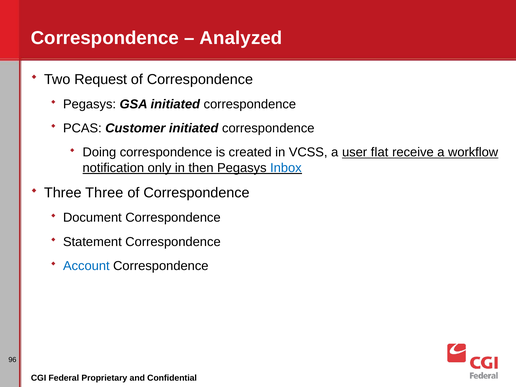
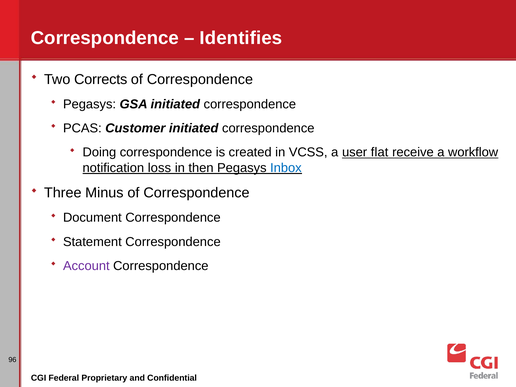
Analyzed: Analyzed -> Identifies
Request: Request -> Corrects
only: only -> loss
Three Three: Three -> Minus
Account colour: blue -> purple
